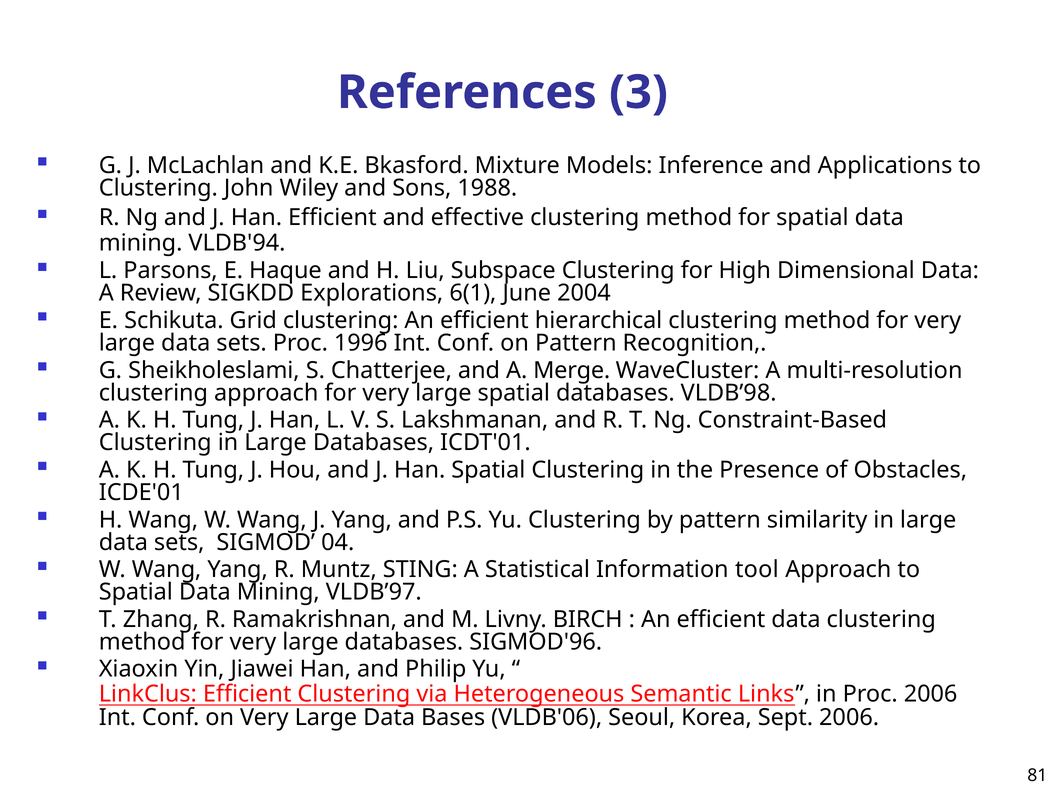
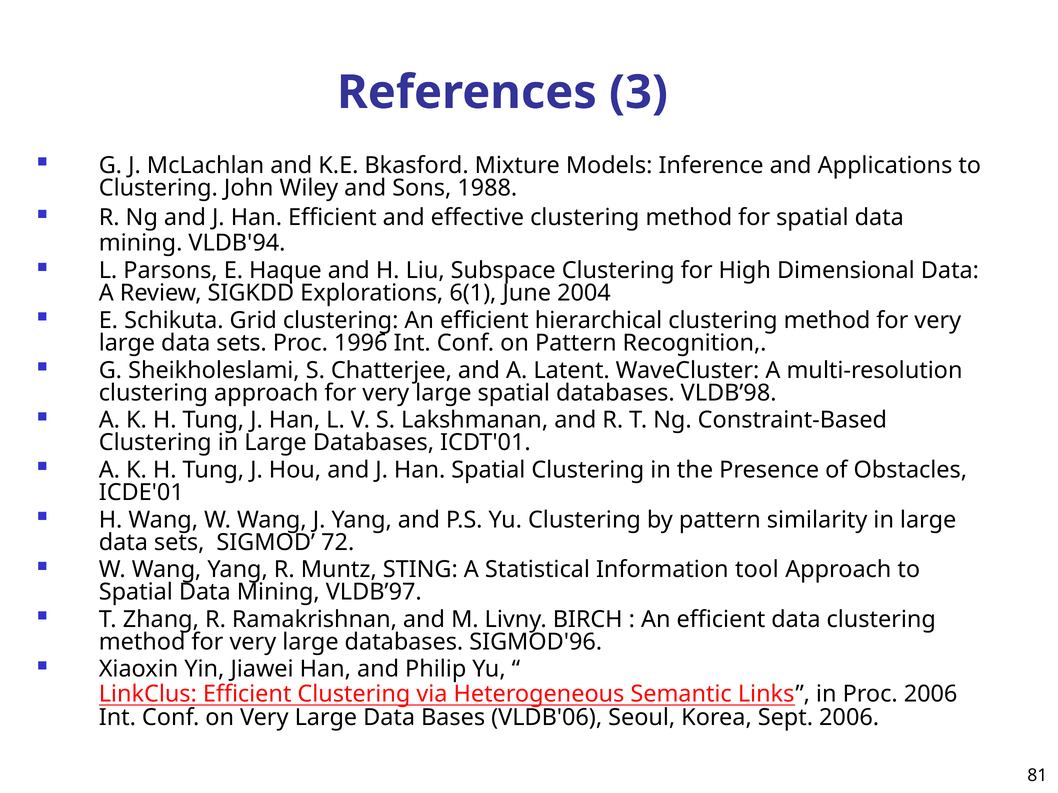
Merge: Merge -> Latent
04: 04 -> 72
